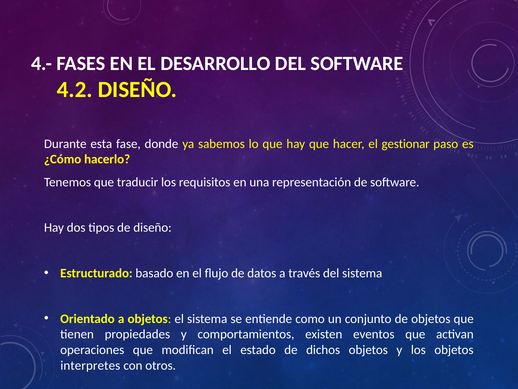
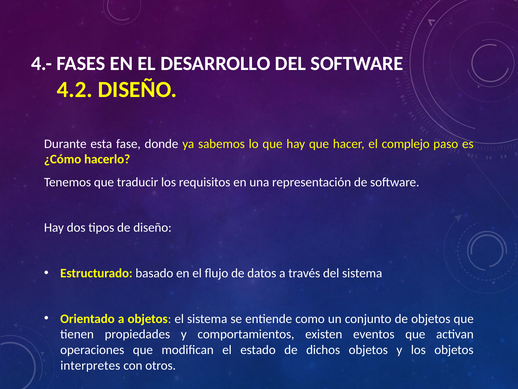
gestionar: gestionar -> complejo
